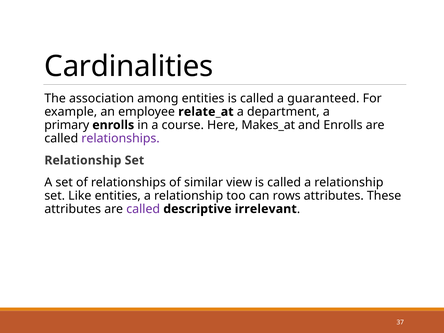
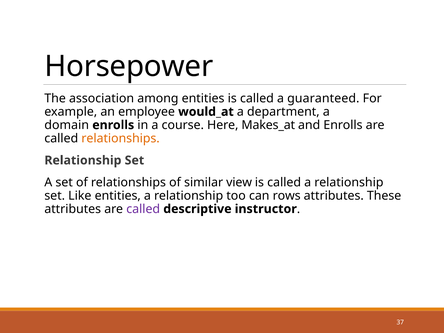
Cardinalities: Cardinalities -> Horsepower
relate_at: relate_at -> would_at
primary: primary -> domain
relationships at (121, 138) colour: purple -> orange
irrelevant: irrelevant -> instructor
